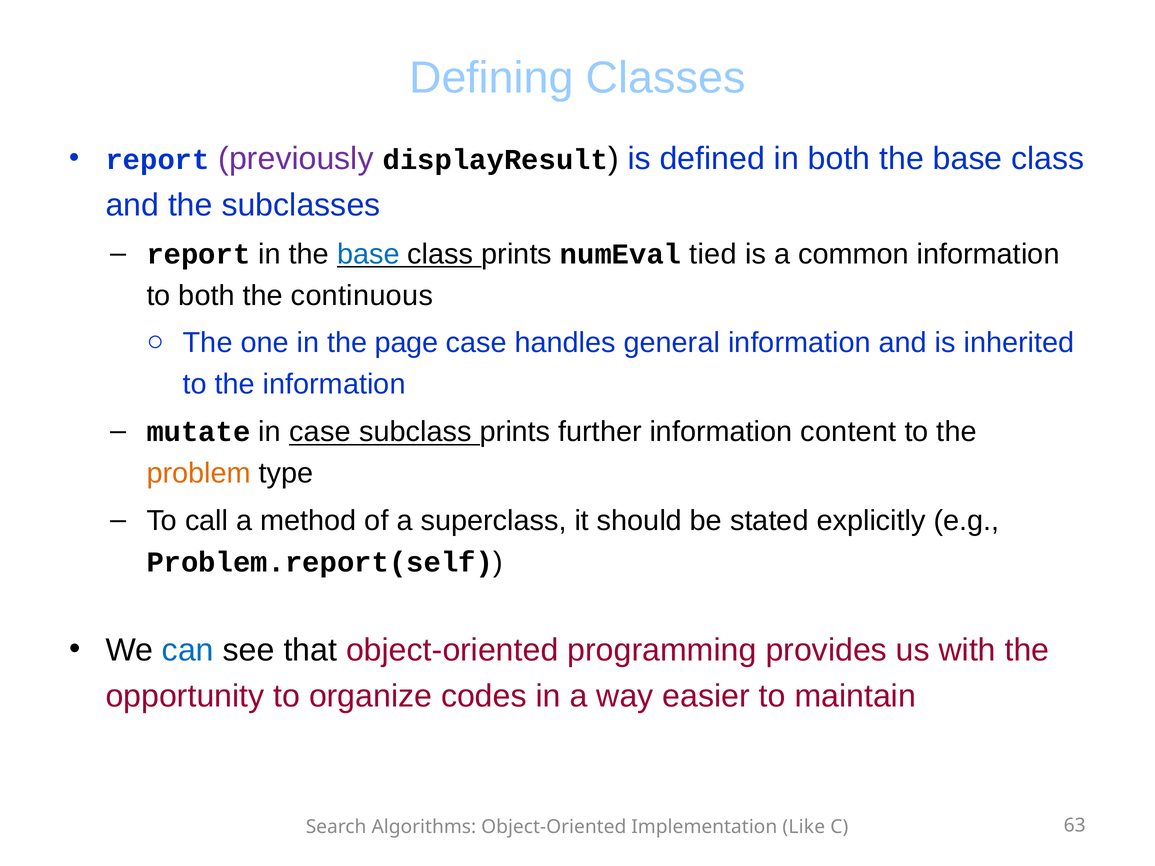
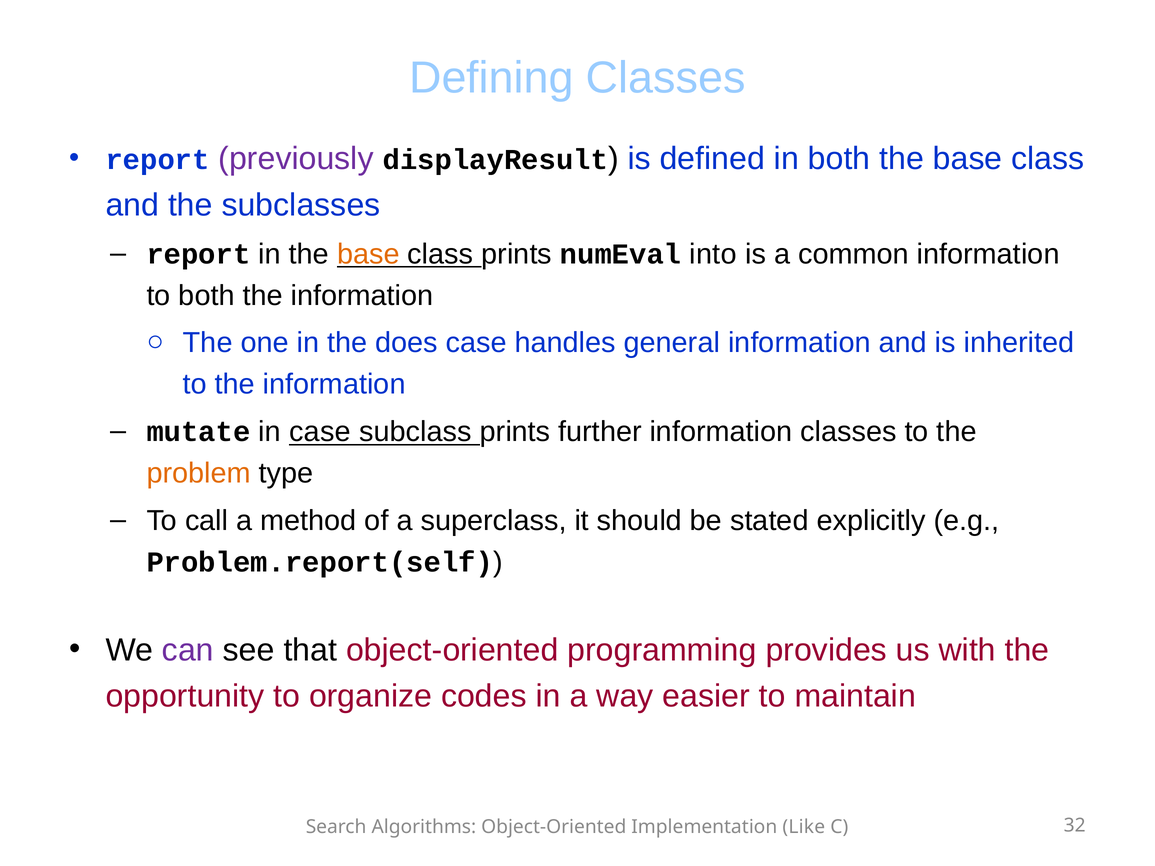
base at (368, 254) colour: blue -> orange
tied: tied -> into
both the continuous: continuous -> information
page: page -> does
information content: content -> classes
can colour: blue -> purple
63: 63 -> 32
